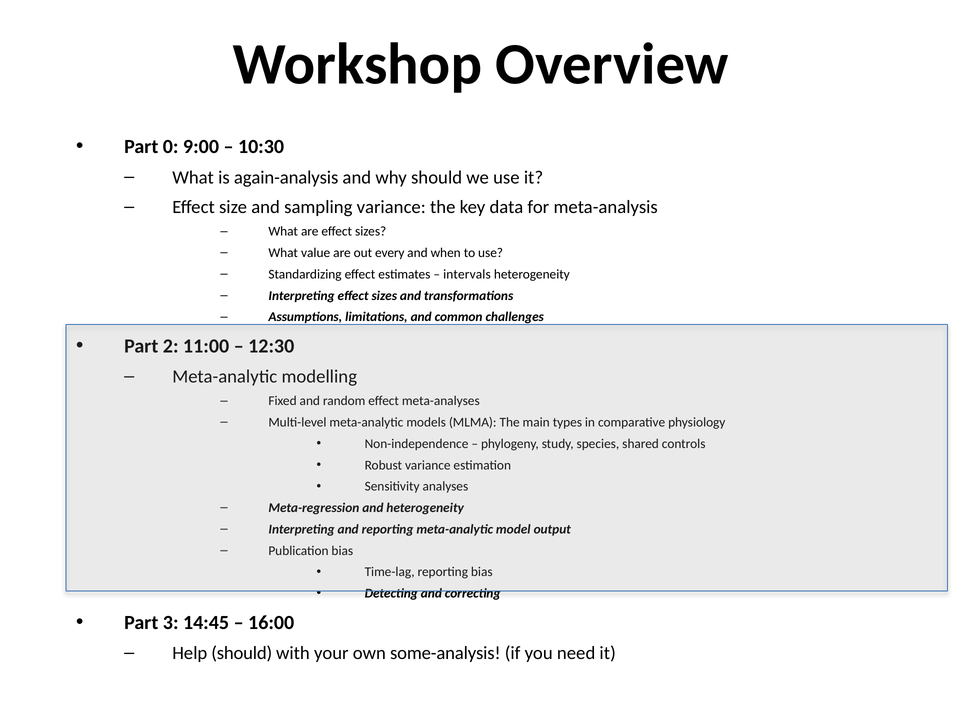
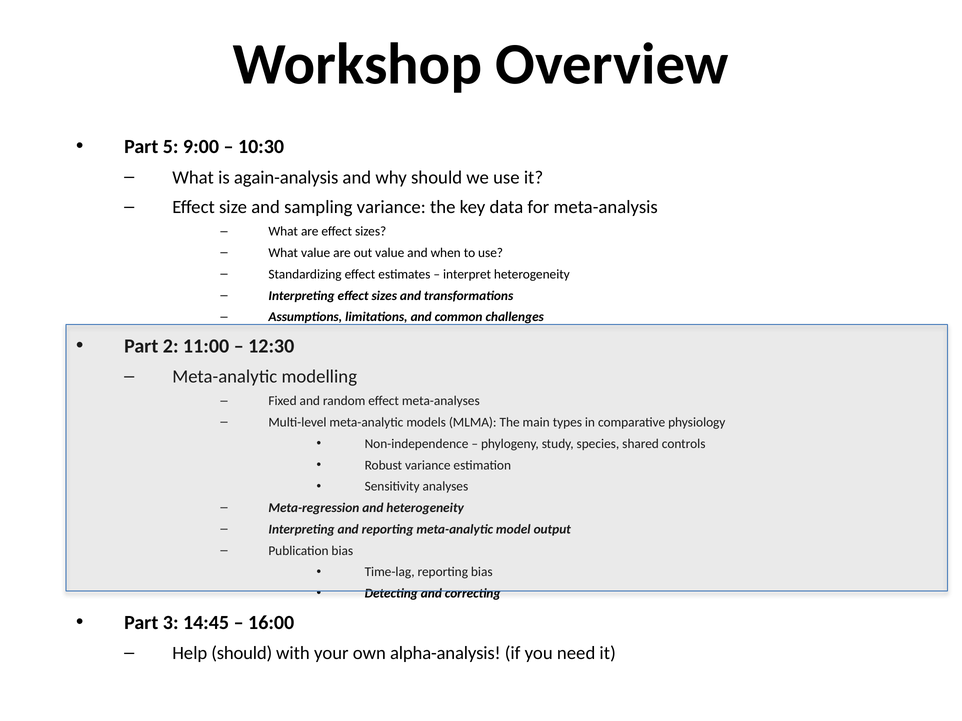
0: 0 -> 5
out every: every -> value
intervals: intervals -> interpret
some-analysis: some-analysis -> alpha-analysis
